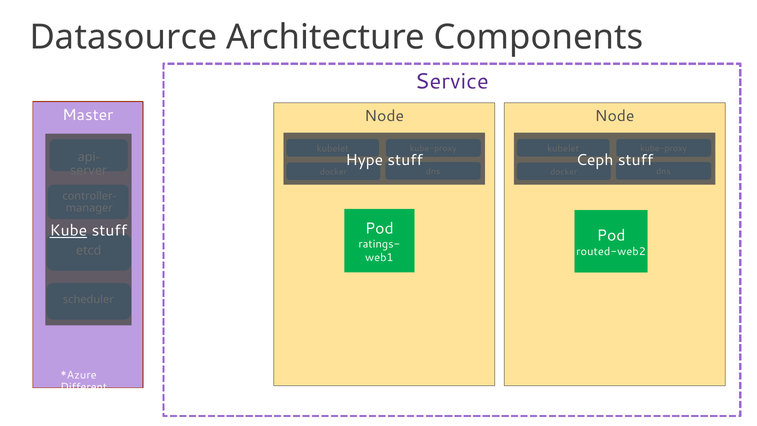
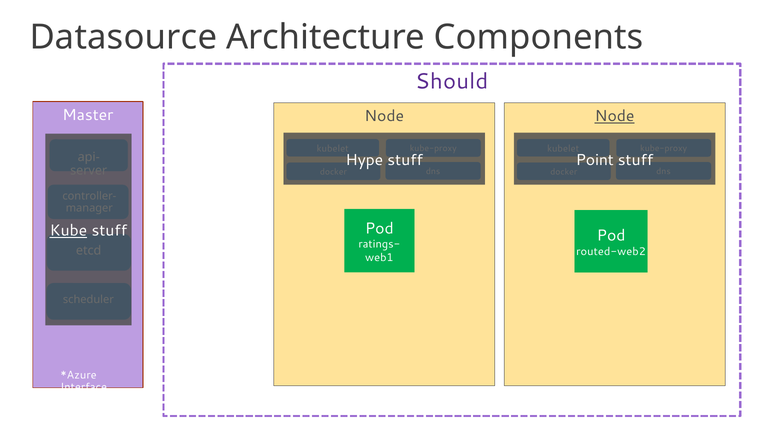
Service: Service -> Should
Node at (615, 116) underline: none -> present
Ceph: Ceph -> Point
Different: Different -> Interface
